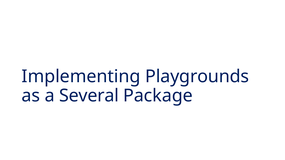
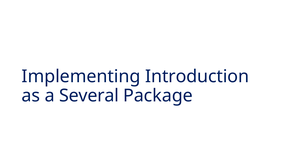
Playgrounds: Playgrounds -> Introduction
